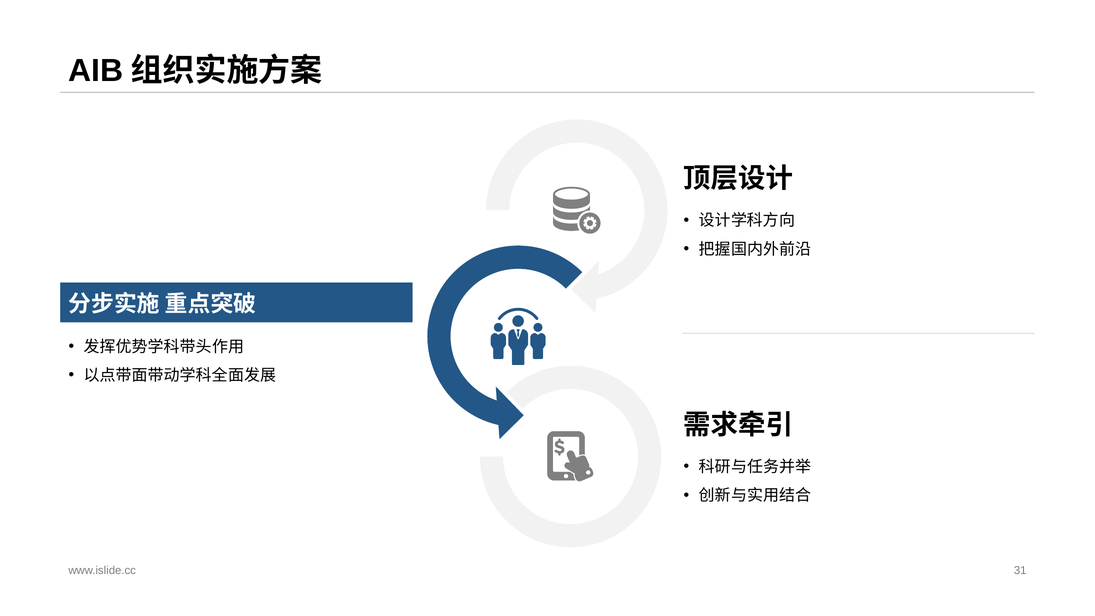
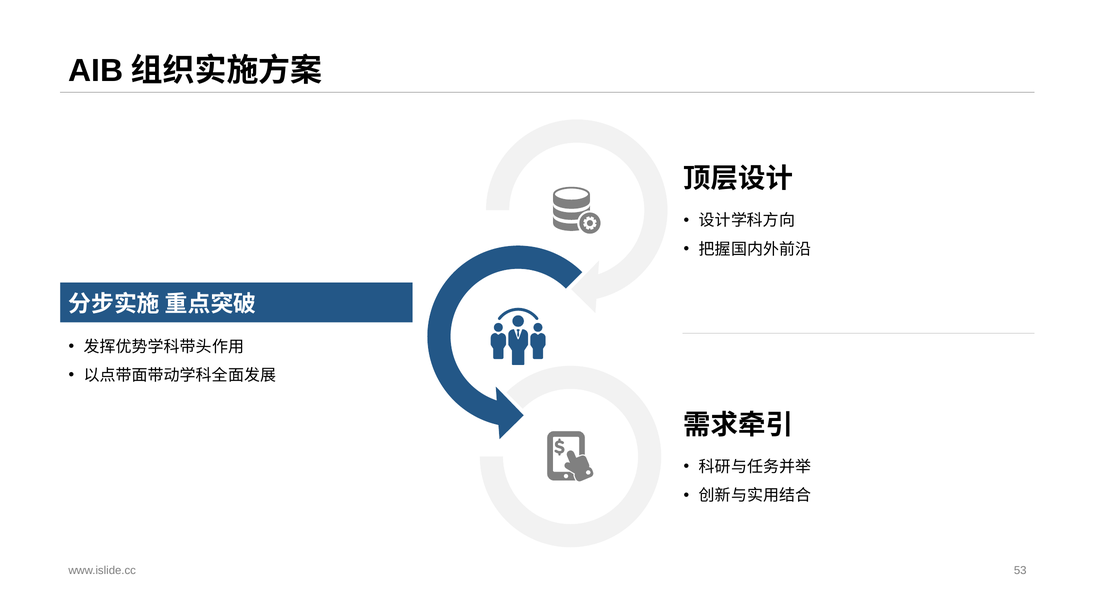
31: 31 -> 53
